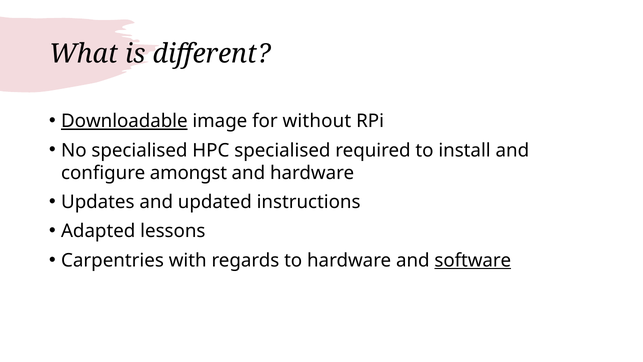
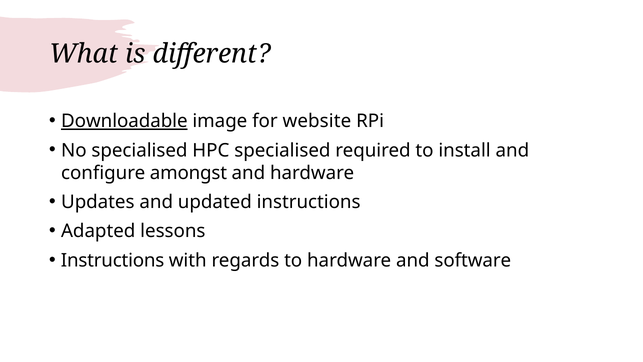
without: without -> website
Carpentries at (112, 260): Carpentries -> Instructions
software underline: present -> none
